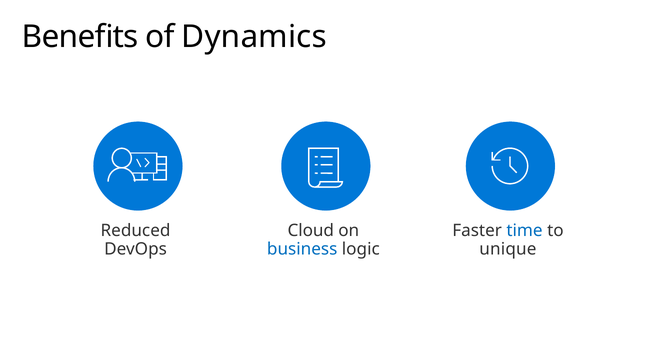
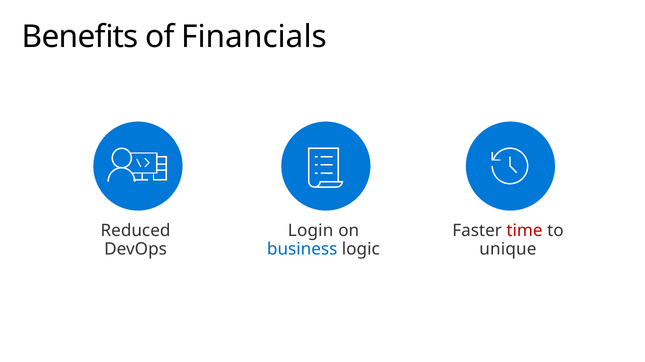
Dynamics: Dynamics -> Financials
Cloud: Cloud -> Login
time colour: blue -> red
